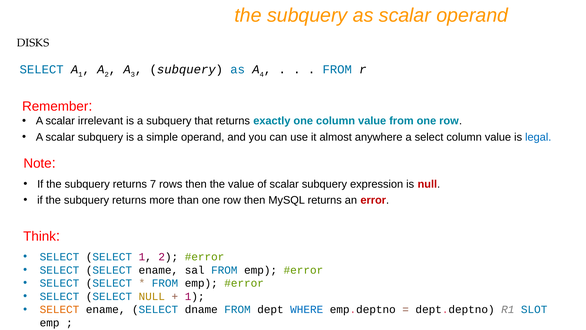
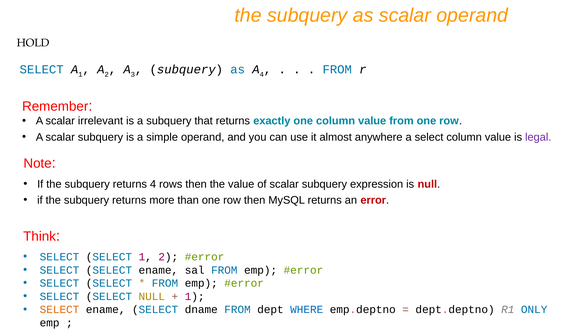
DISKS: DISKS -> HOLD
legal colour: blue -> purple
returns 7: 7 -> 4
SLOT: SLOT -> ONLY
